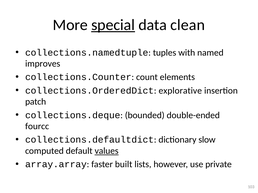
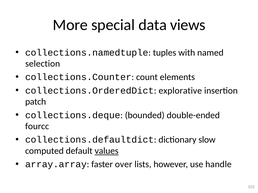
special underline: present -> none
clean: clean -> views
improves: improves -> selection
built: built -> over
private: private -> handle
